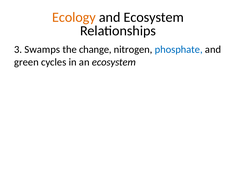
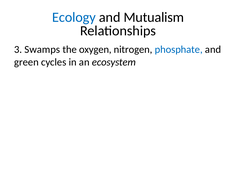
Ecology colour: orange -> blue
and Ecosystem: Ecosystem -> Mutualism
change: change -> oxygen
